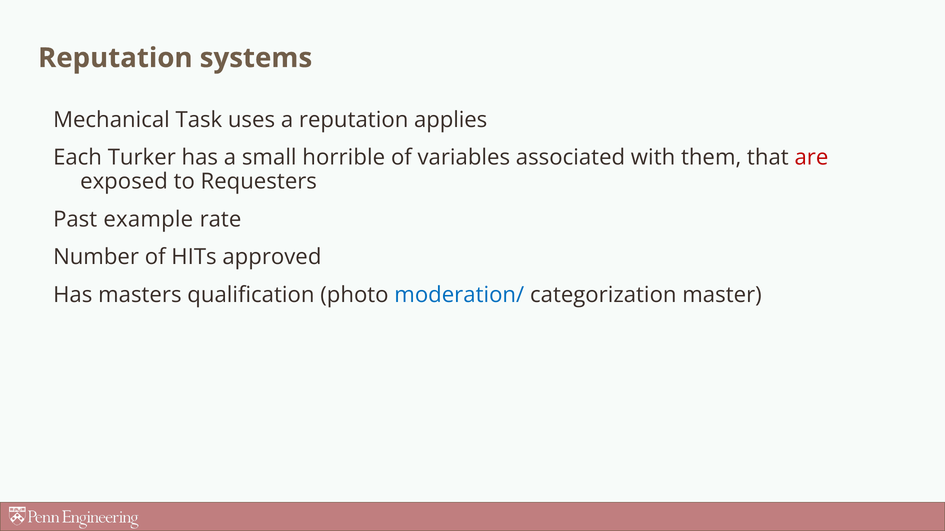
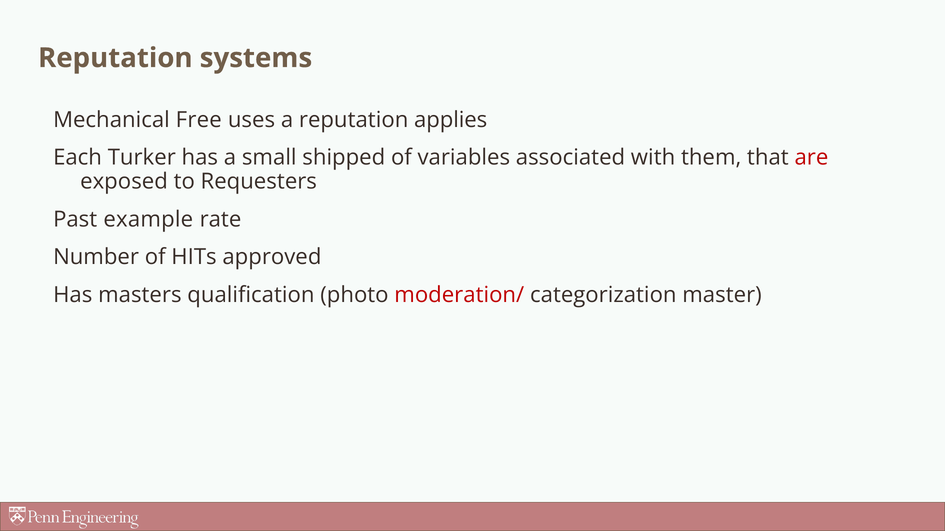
Task: Task -> Free
horrible: horrible -> shipped
moderation/ colour: blue -> red
